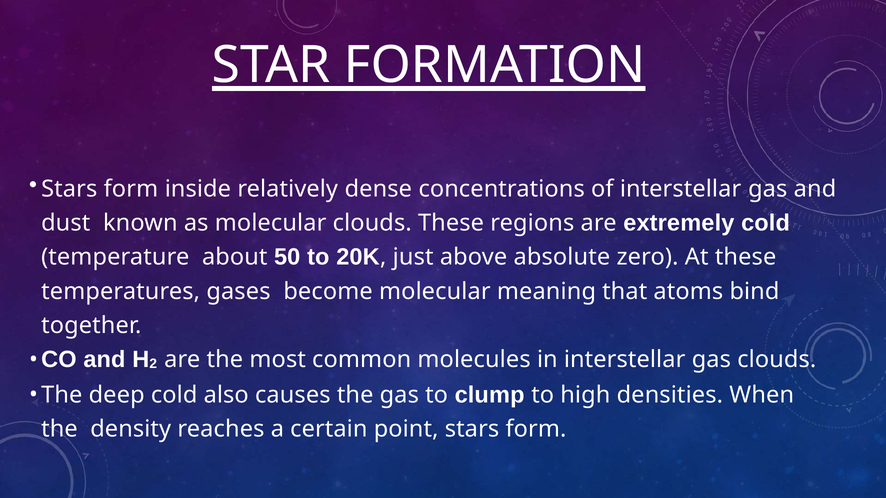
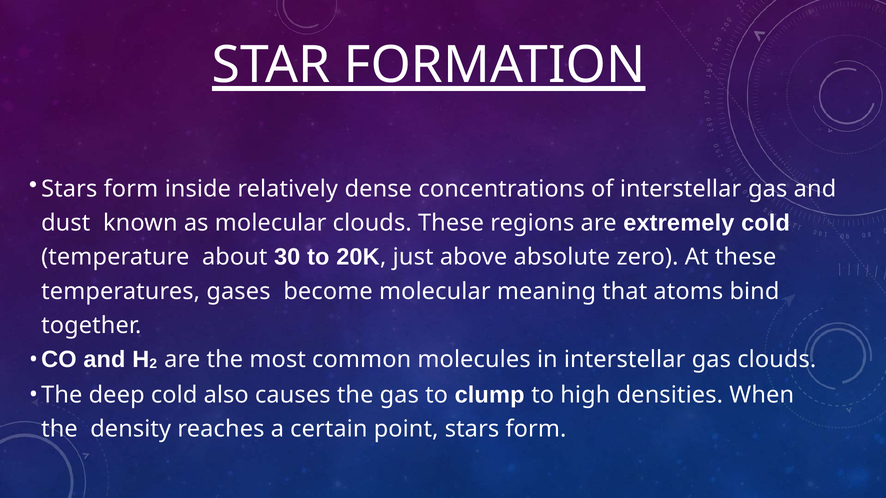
50: 50 -> 30
